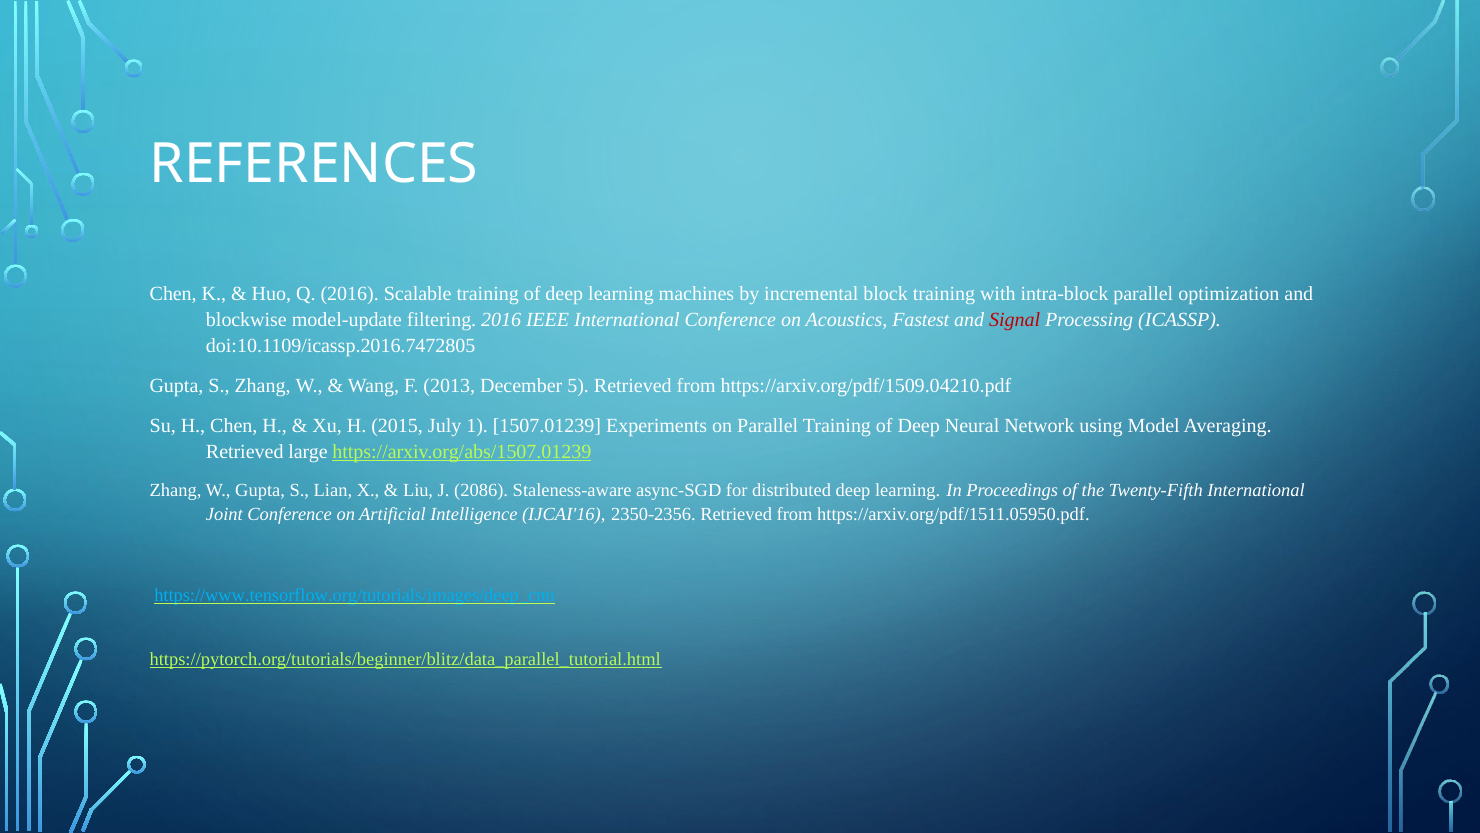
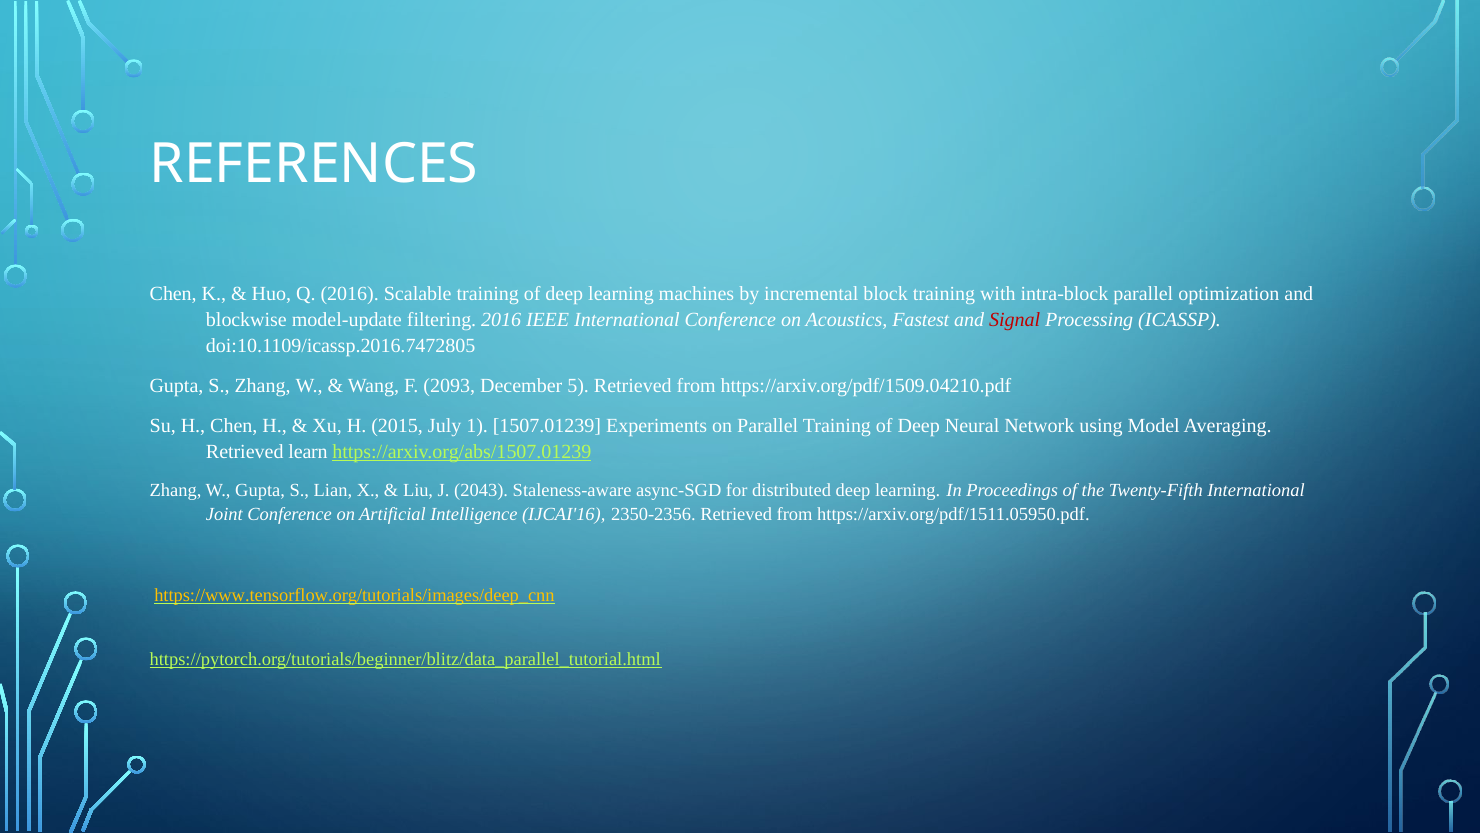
2013: 2013 -> 2093
large: large -> learn
2086: 2086 -> 2043
https://www.tensorflow.org/tutorials/images/deep_cnn colour: light blue -> yellow
